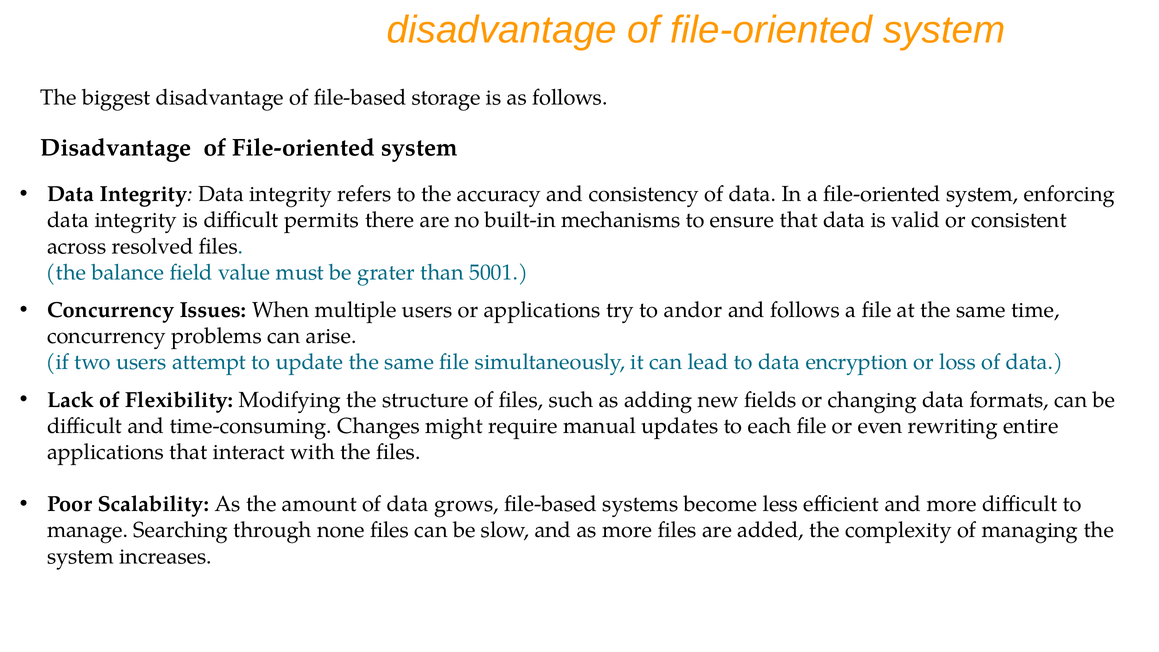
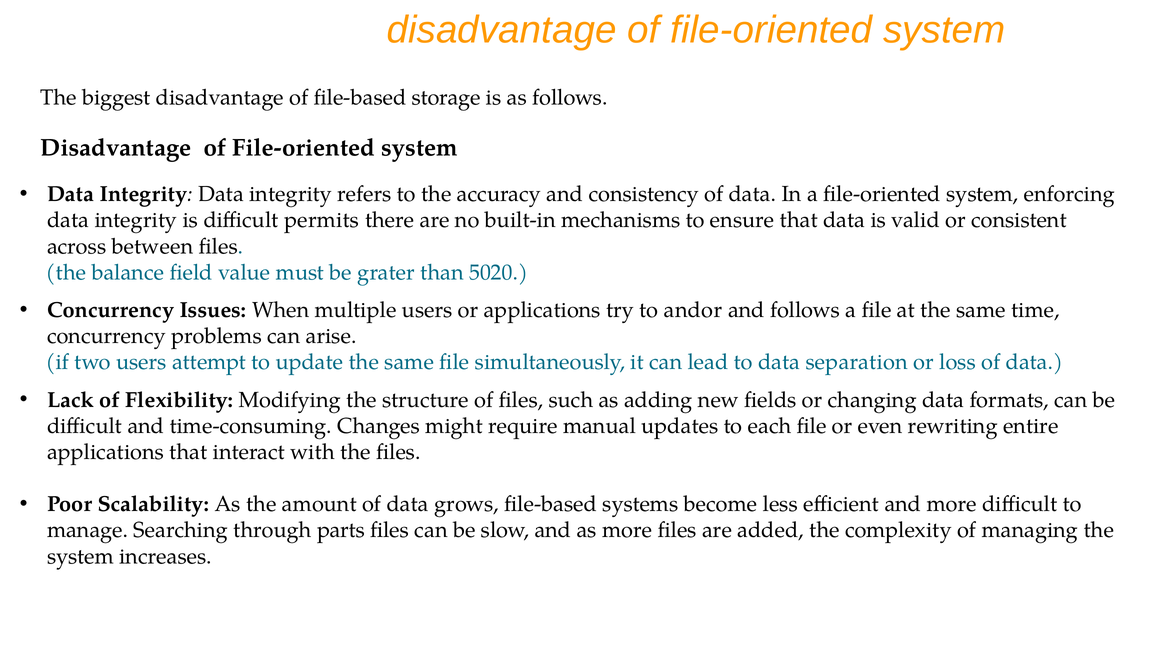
resolved: resolved -> between
5001: 5001 -> 5020
encryption: encryption -> separation
none: none -> parts
